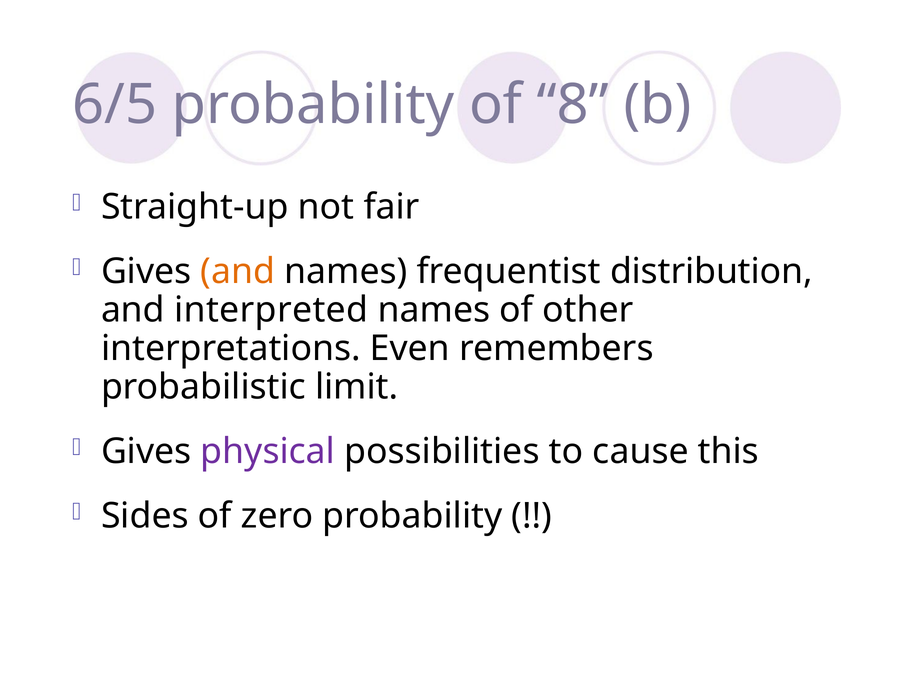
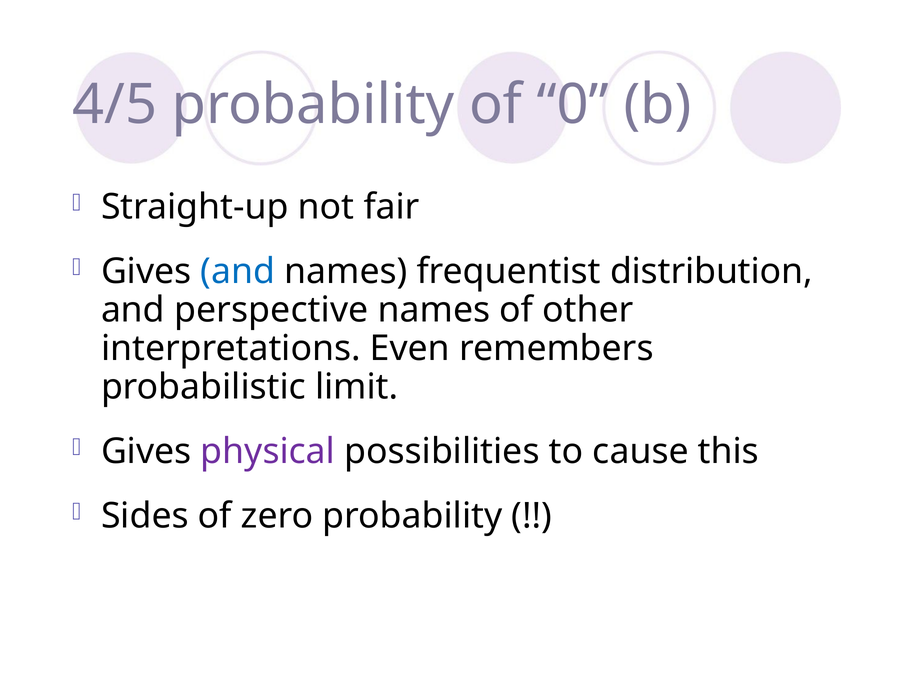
6/5: 6/5 -> 4/5
8: 8 -> 0
and at (238, 271) colour: orange -> blue
interpreted: interpreted -> perspective
